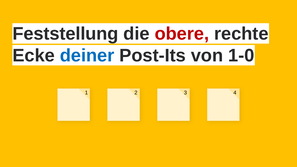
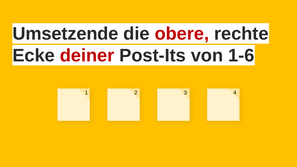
Feststellung: Feststellung -> Umsetzende
deiner colour: blue -> red
1-0: 1-0 -> 1-6
